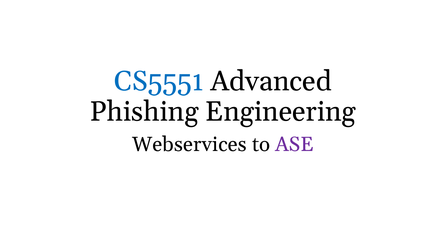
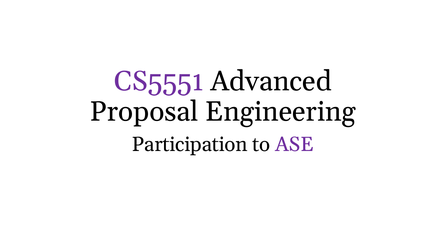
CS5551 colour: blue -> purple
Phishing: Phishing -> Proposal
Webservices: Webservices -> Participation
